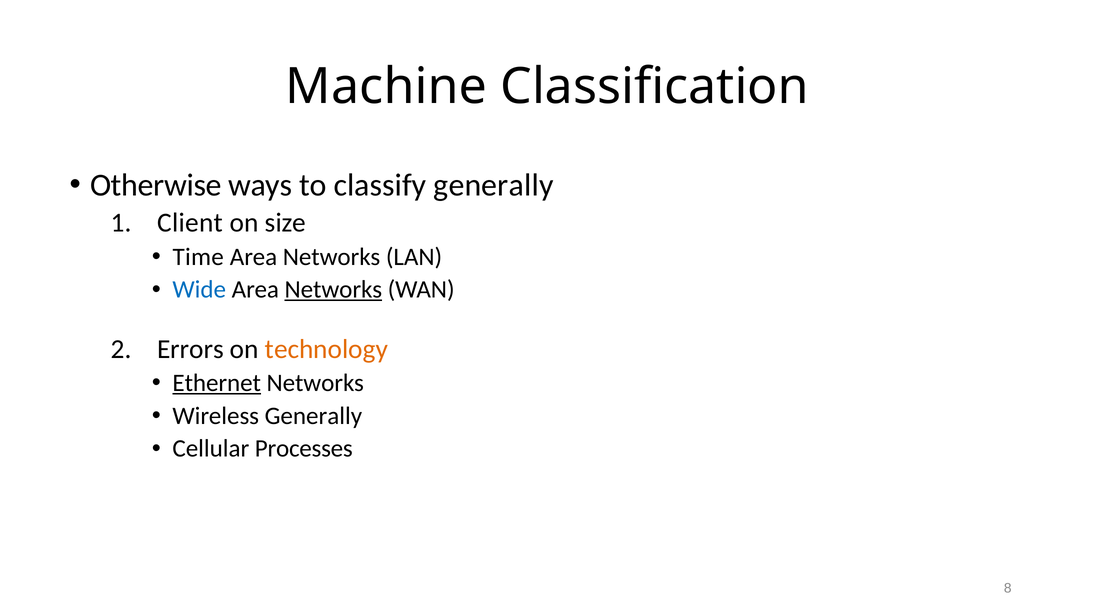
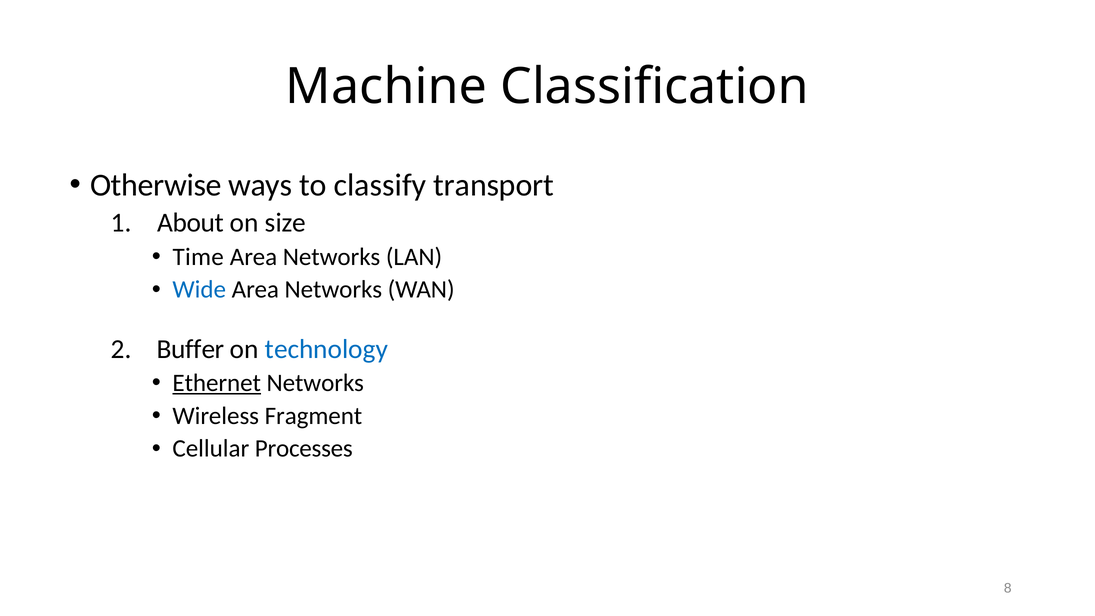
classify generally: generally -> transport
Client: Client -> About
Networks at (333, 290) underline: present -> none
Errors: Errors -> Buffer
technology colour: orange -> blue
Wireless Generally: Generally -> Fragment
